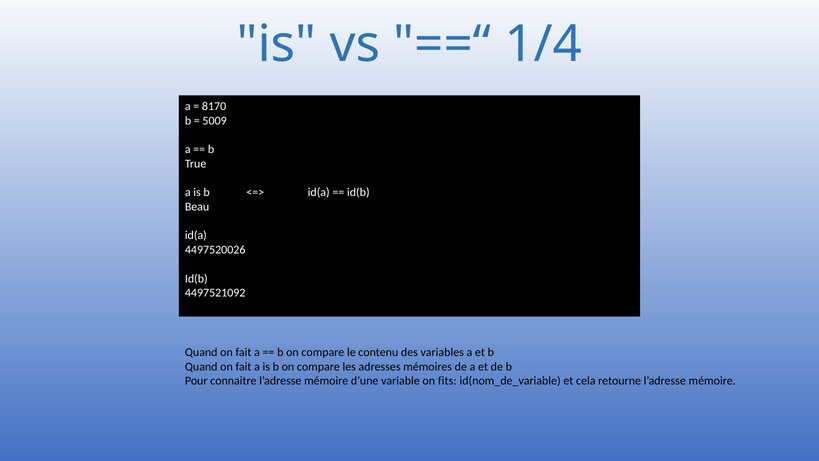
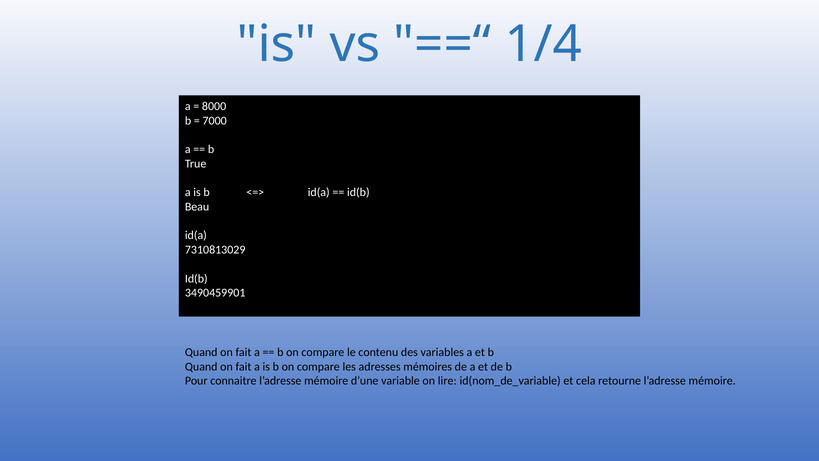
8170: 8170 -> 8000
5009: 5009 -> 7000
4497520026: 4497520026 -> 7310813029
4497521092: 4497521092 -> 3490459901
fits: fits -> lire
